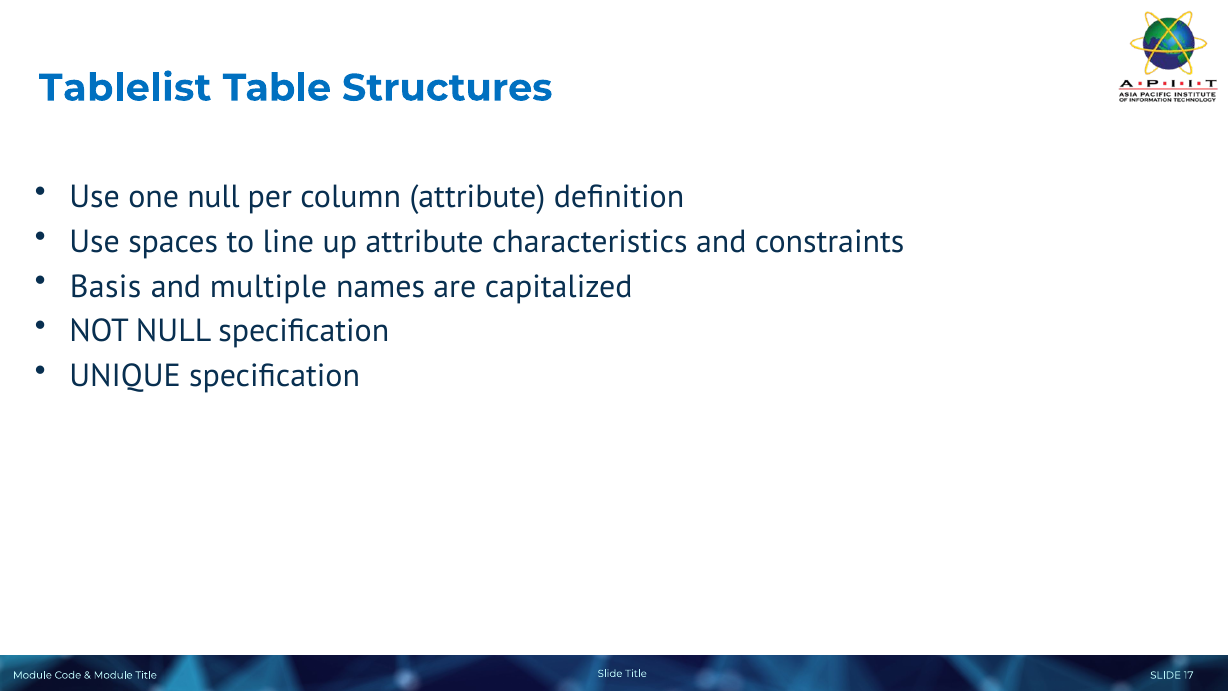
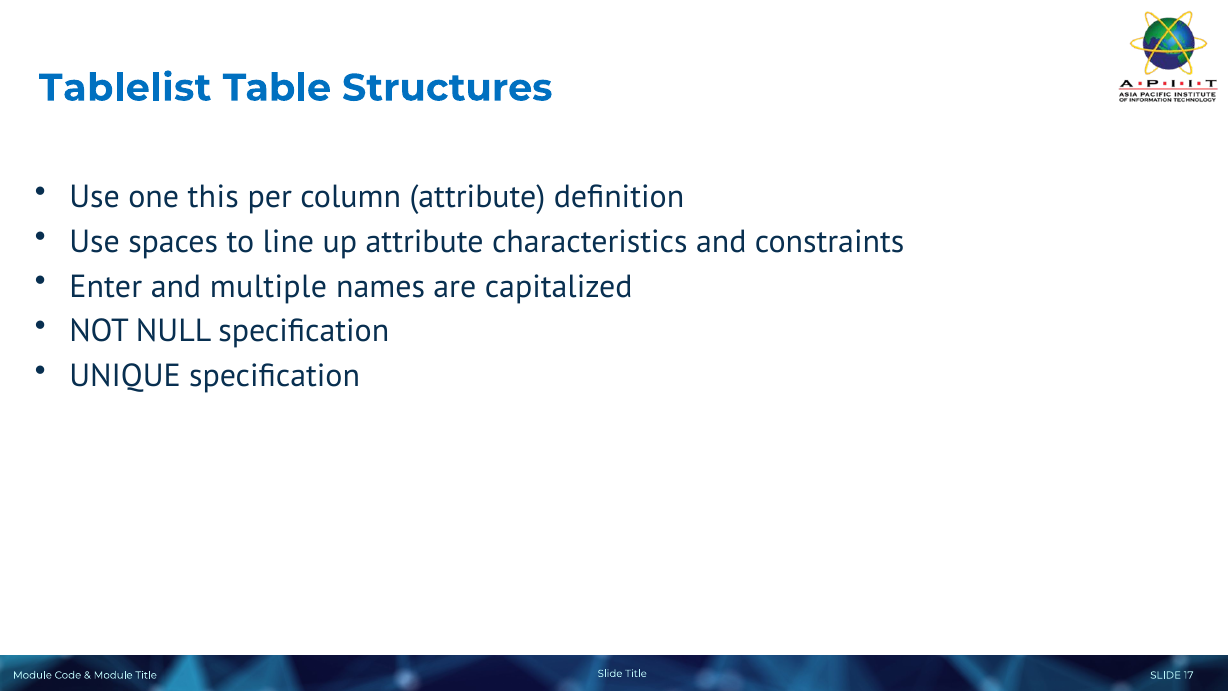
one null: null -> this
Basis: Basis -> Enter
